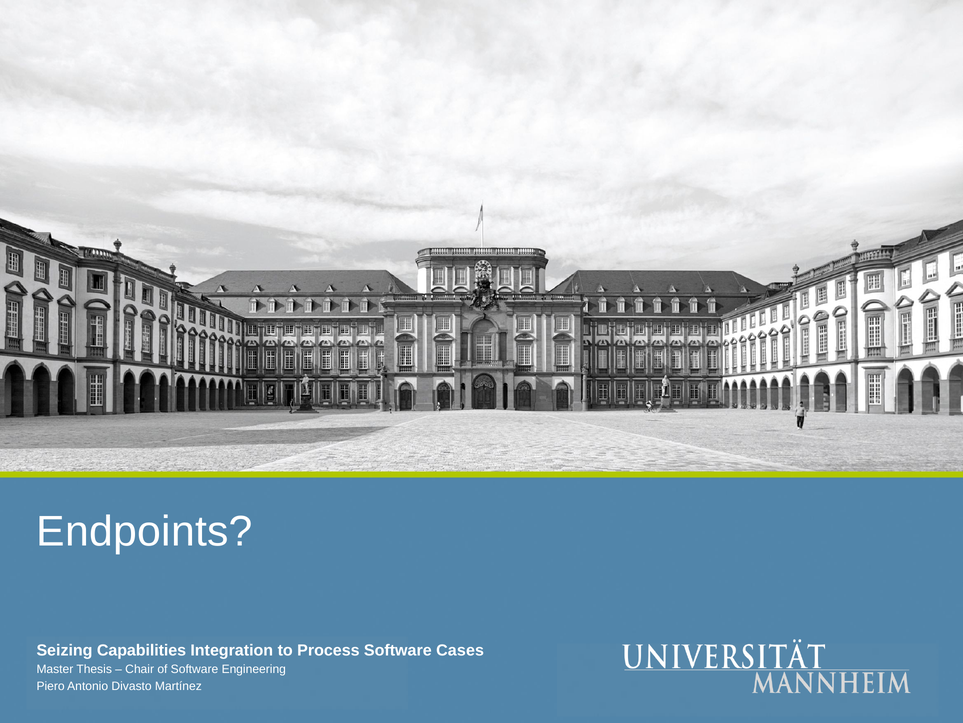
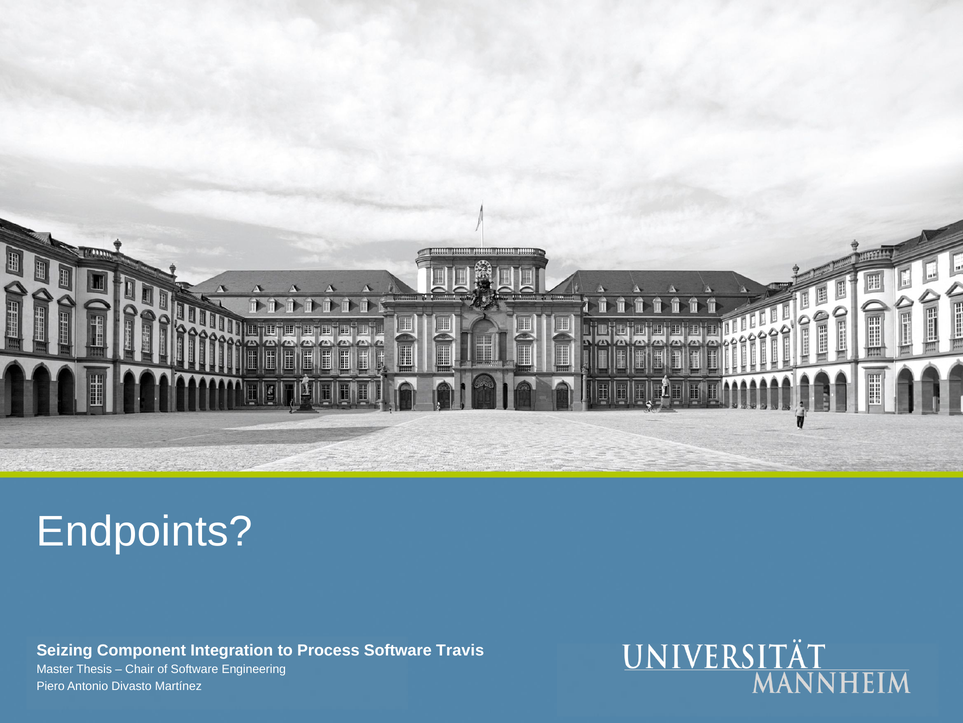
Capabilities: Capabilities -> Component
Cases: Cases -> Travis
